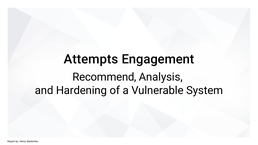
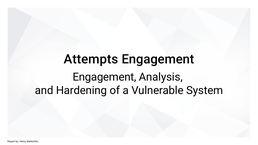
Recommend at (104, 77): Recommend -> Engagement
